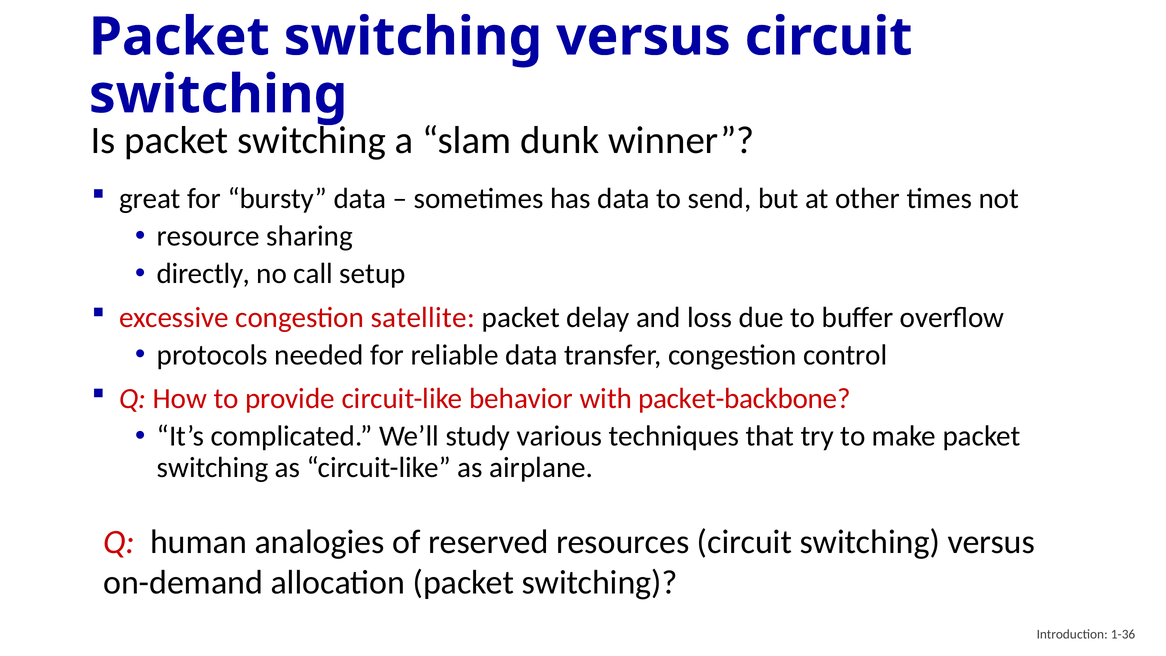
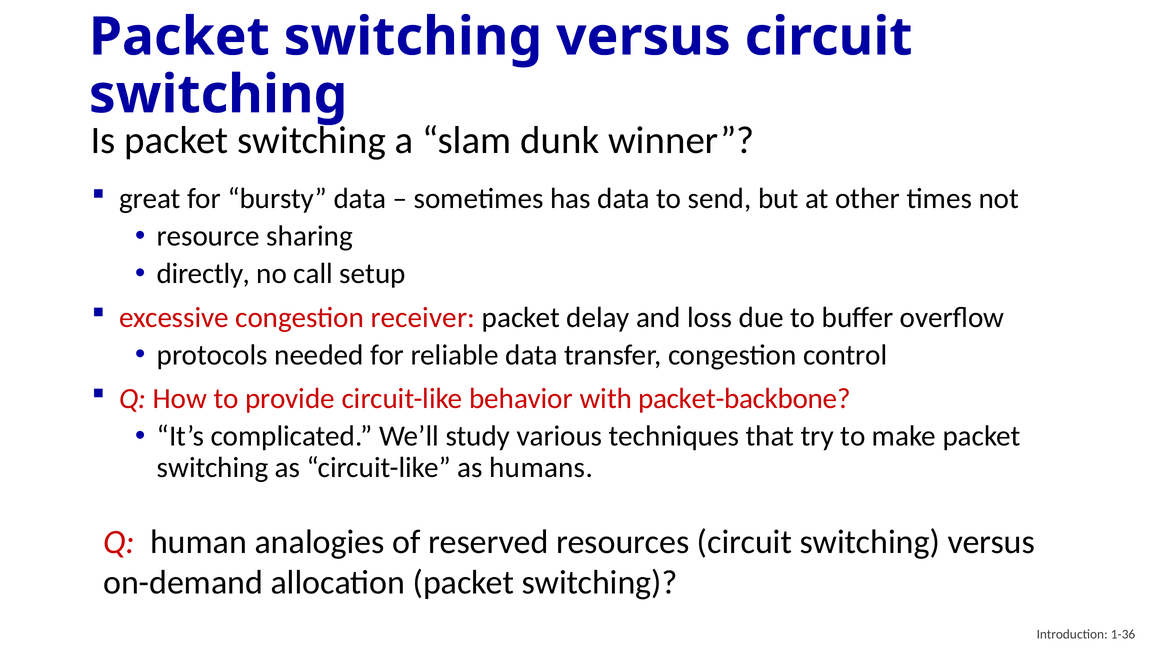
satellite: satellite -> receiver
airplane: airplane -> humans
